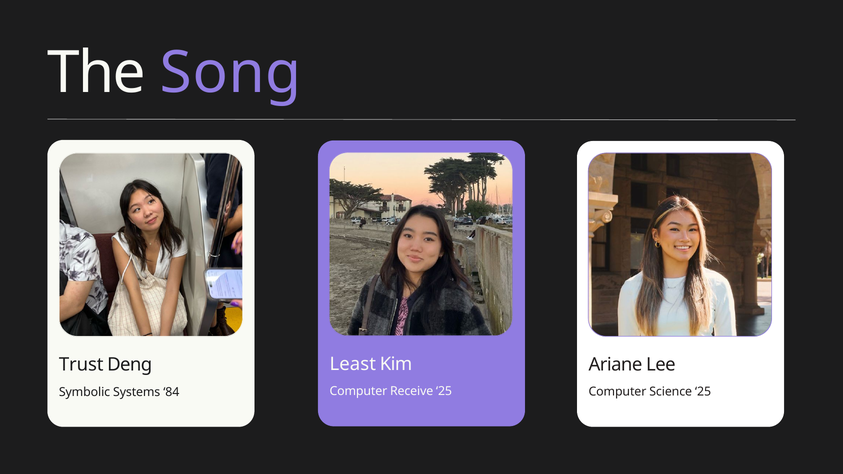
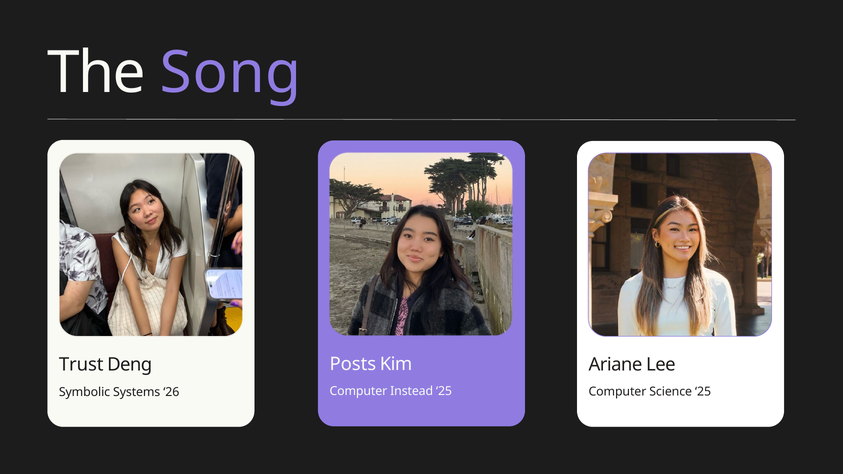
Least: Least -> Posts
Receive: Receive -> Instead
84: 84 -> 26
